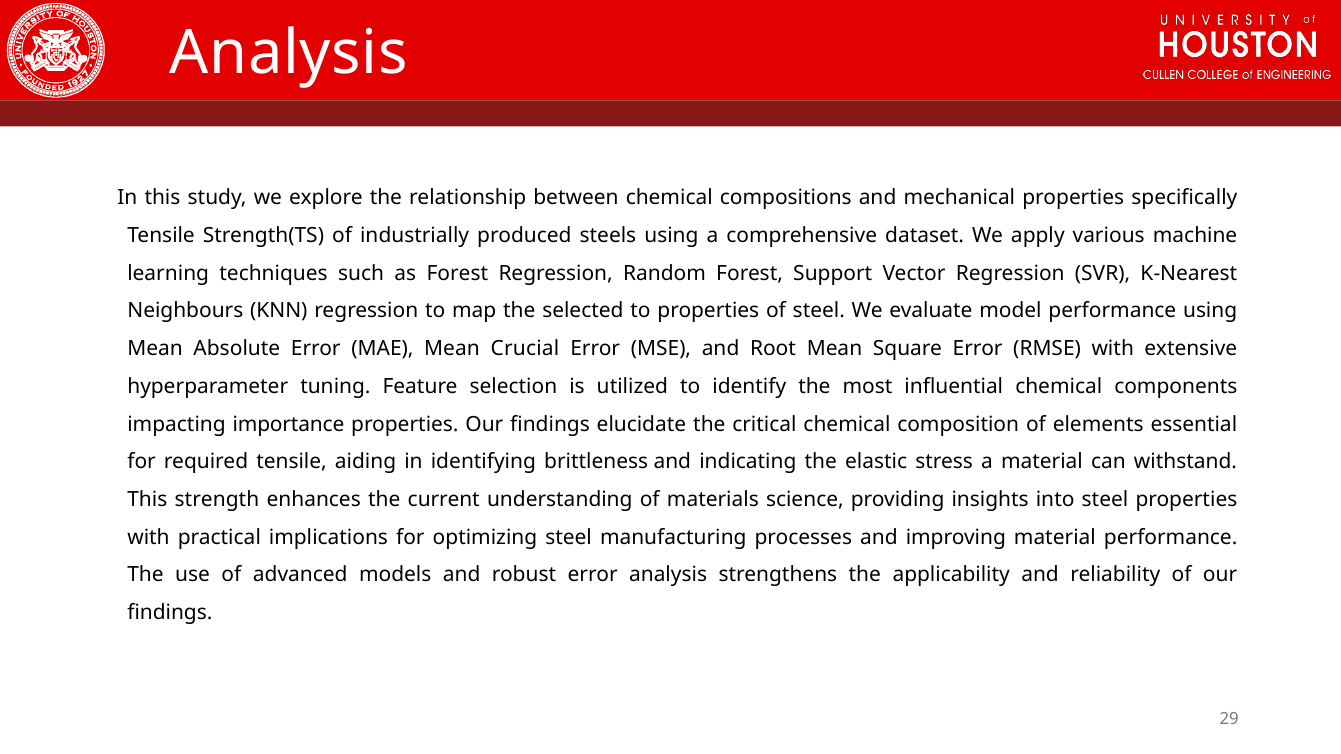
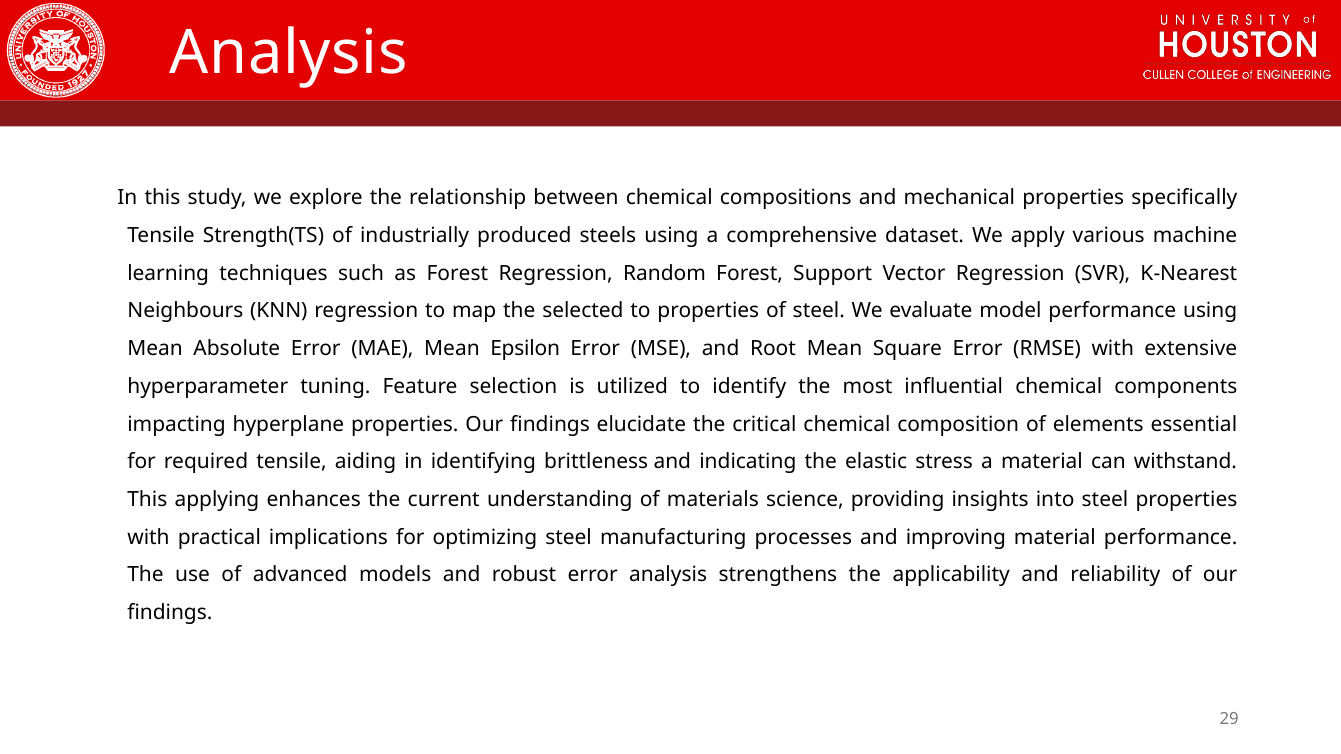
Crucial: Crucial -> Epsilon
importance: importance -> hyperplane
strength: strength -> applying
